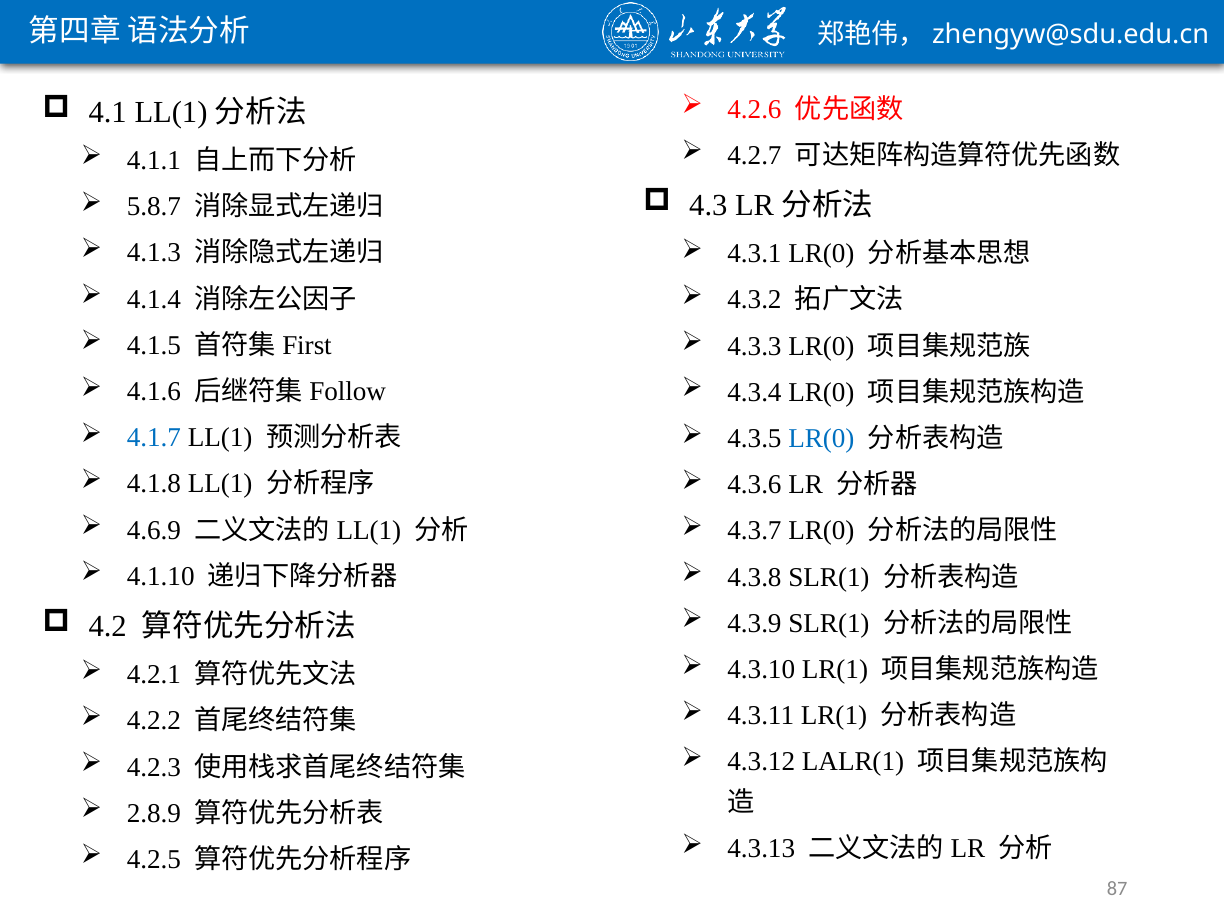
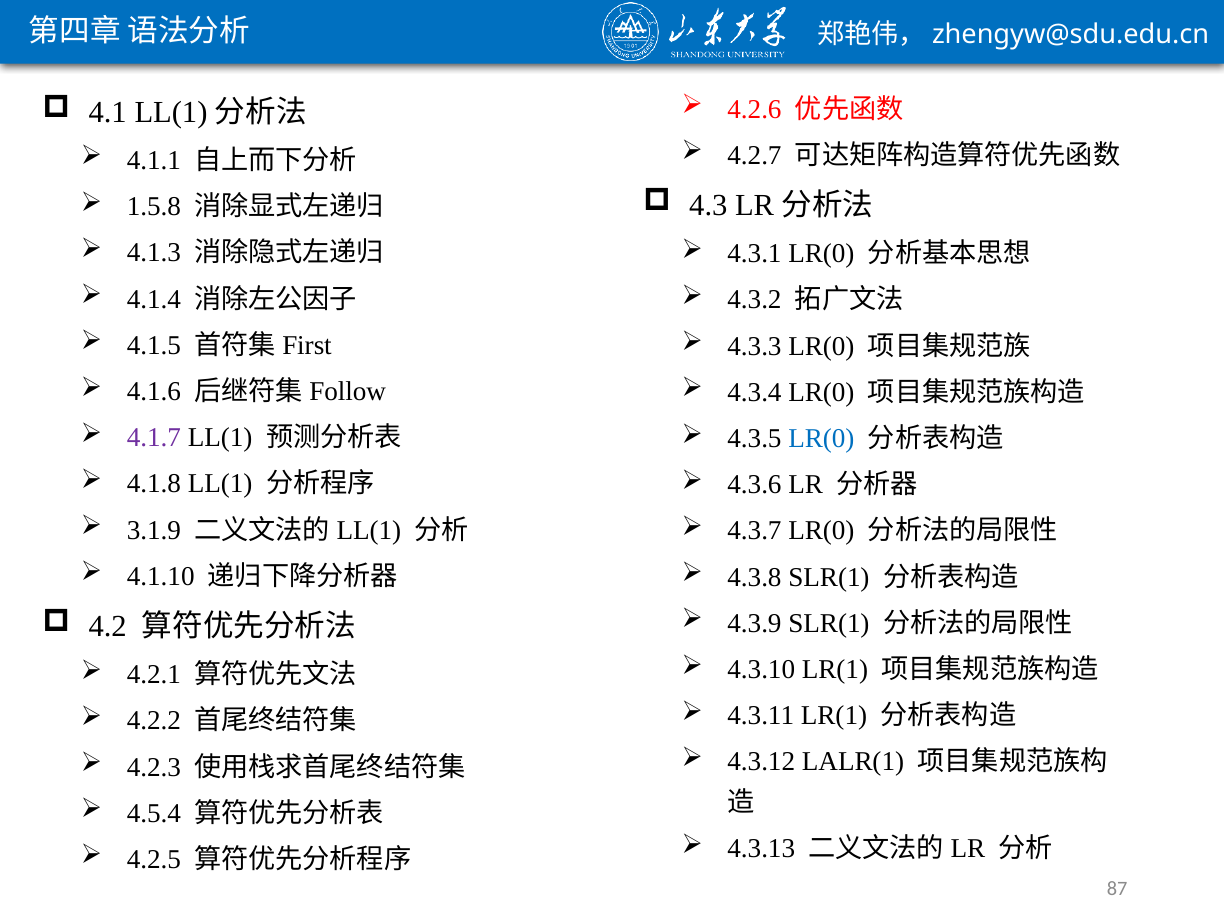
5.8.7: 5.8.7 -> 1.5.8
4.1.7 colour: blue -> purple
4.6.9: 4.6.9 -> 3.1.9
2.8.9: 2.8.9 -> 4.5.4
